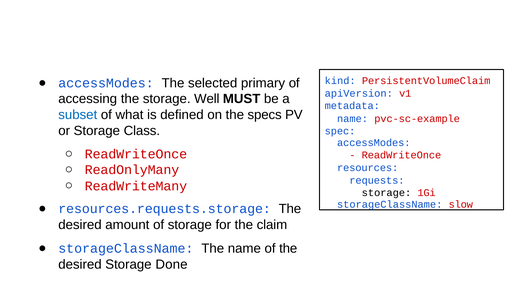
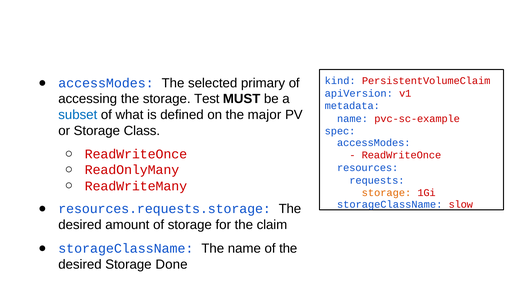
Well: Well -> Test
specs: specs -> major
storage at (386, 193) colour: black -> orange
